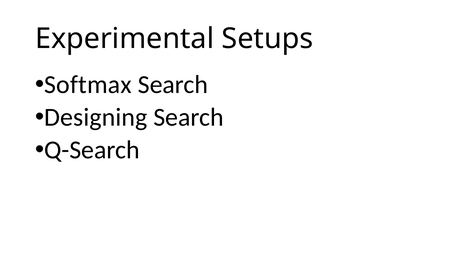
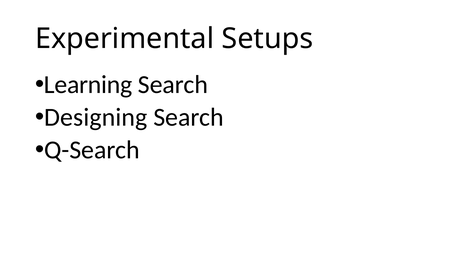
Softmax: Softmax -> Learning
